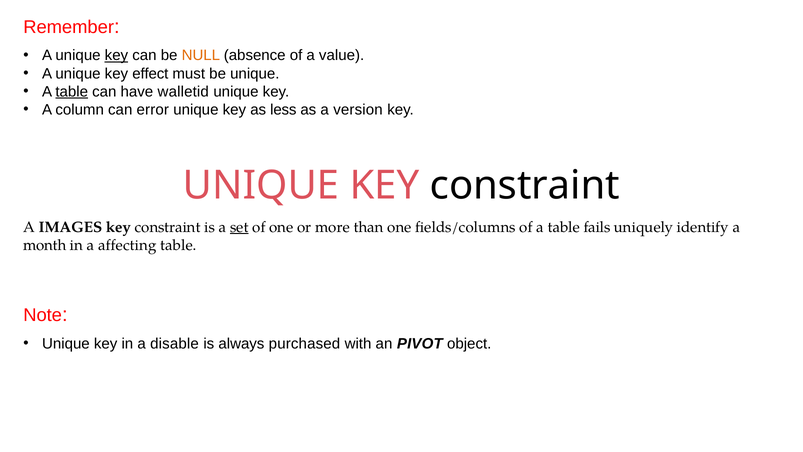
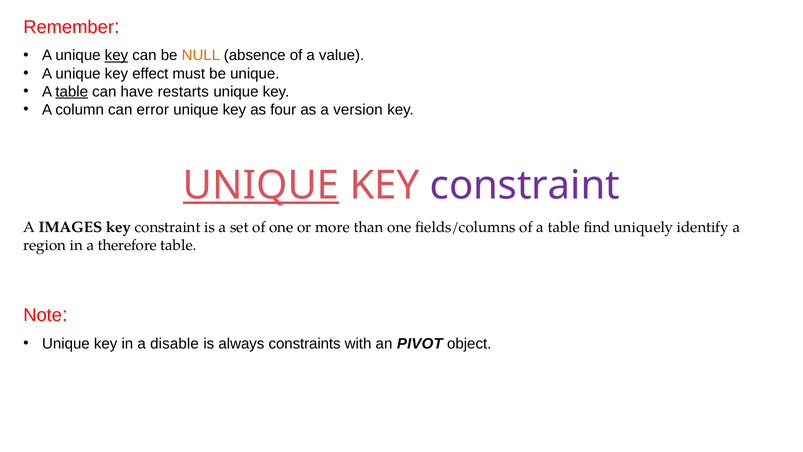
walletid: walletid -> restarts
less: less -> four
UNIQUE at (261, 185) underline: none -> present
constraint at (525, 185) colour: black -> purple
set underline: present -> none
fails: fails -> find
month: month -> region
affecting: affecting -> therefore
purchased: purchased -> constraints
